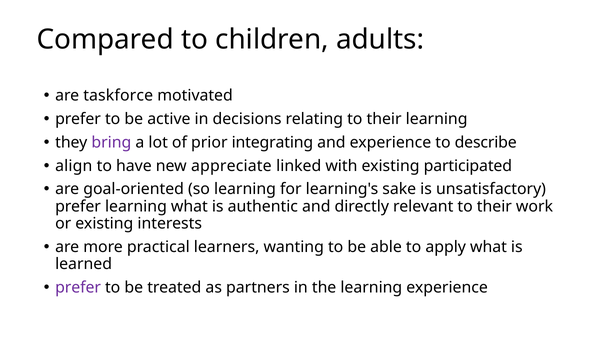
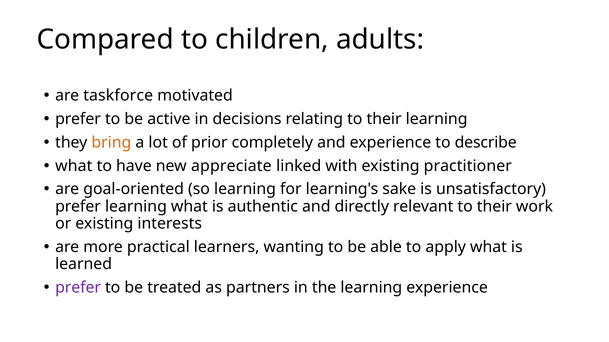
bring colour: purple -> orange
integrating: integrating -> completely
align at (74, 166): align -> what
participated: participated -> practitioner
